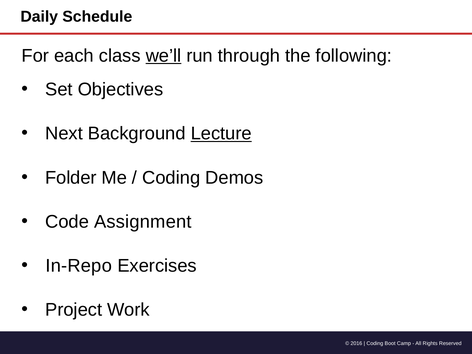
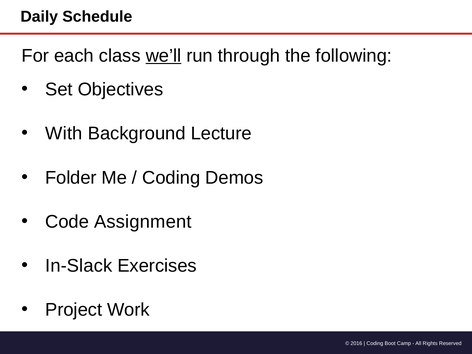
Next: Next -> With
Lecture underline: present -> none
In-Repo: In-Repo -> In-Slack
